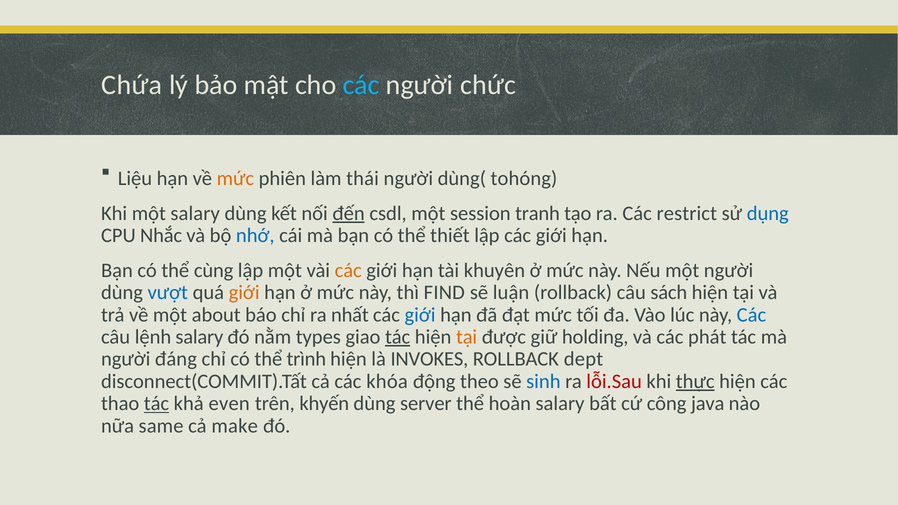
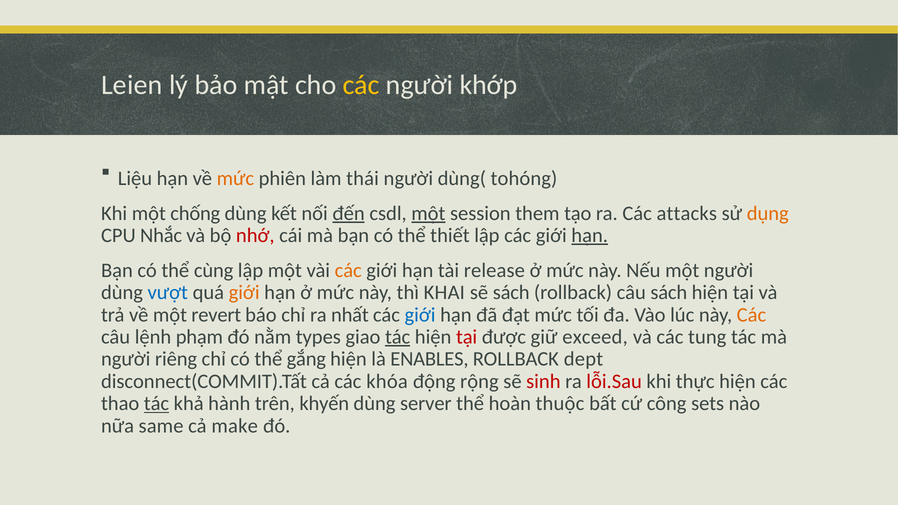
Chứa: Chứa -> Leien
các at (361, 85) colour: light blue -> yellow
chức: chức -> khớp
một salary: salary -> chống
một at (428, 213) underline: none -> present
tranh: tranh -> them
restrict: restrict -> attacks
dụng colour: blue -> orange
nhớ colour: blue -> red
hạn at (590, 236) underline: none -> present
khuyên: khuyên -> release
FIND: FIND -> KHAI
sẽ luận: luận -> sách
about: about -> revert
Các at (751, 315) colour: blue -> orange
lệnh salary: salary -> phạm
tại at (467, 337) colour: orange -> red
holding: holding -> exceed
phát: phát -> tung
đáng: đáng -> riêng
trình: trình -> gắng
INVOKES: INVOKES -> ENABLES
theo: theo -> rộng
sinh colour: blue -> red
thực underline: present -> none
even: even -> hành
hoàn salary: salary -> thuộc
java: java -> sets
